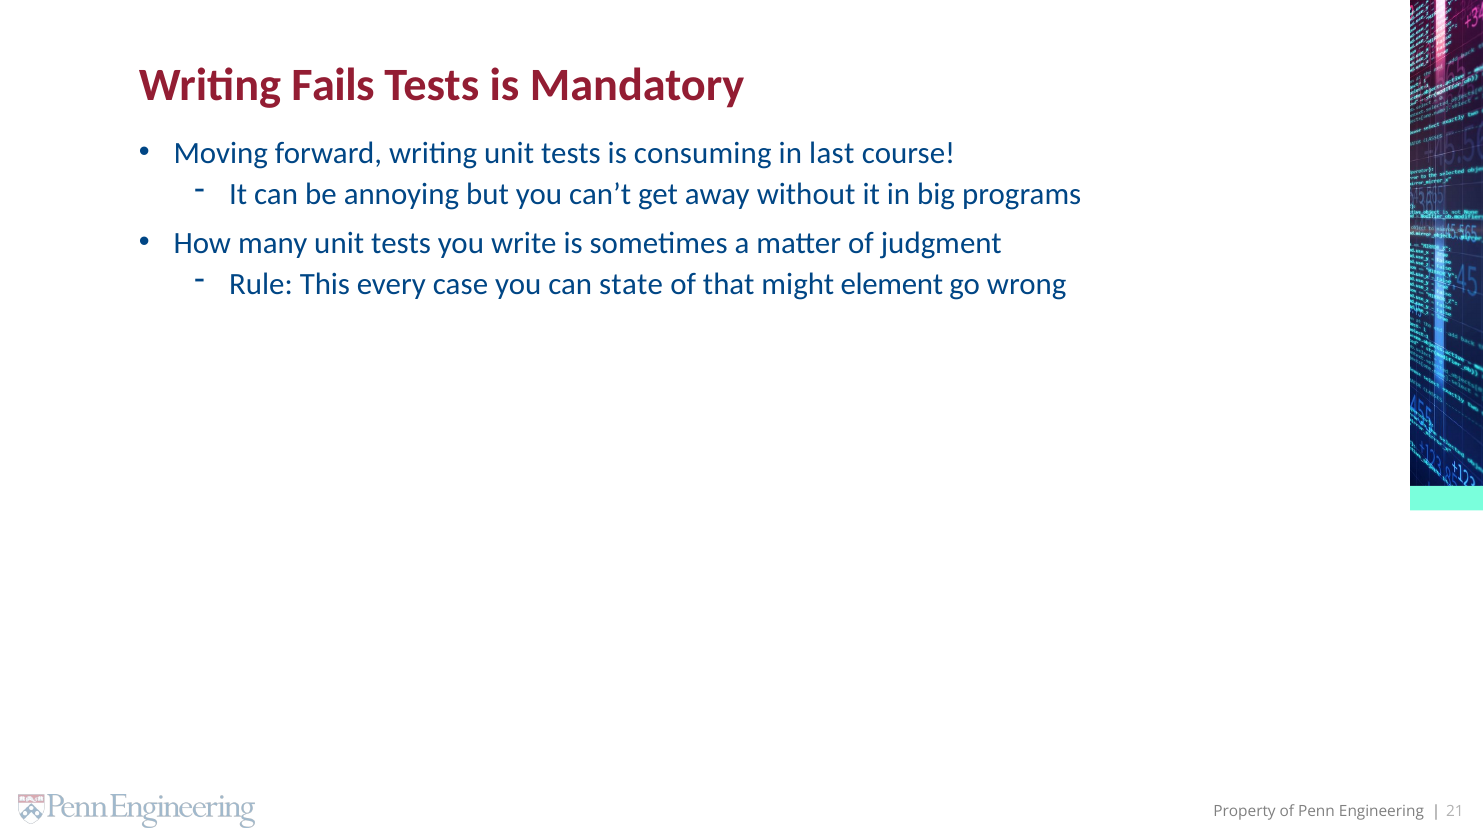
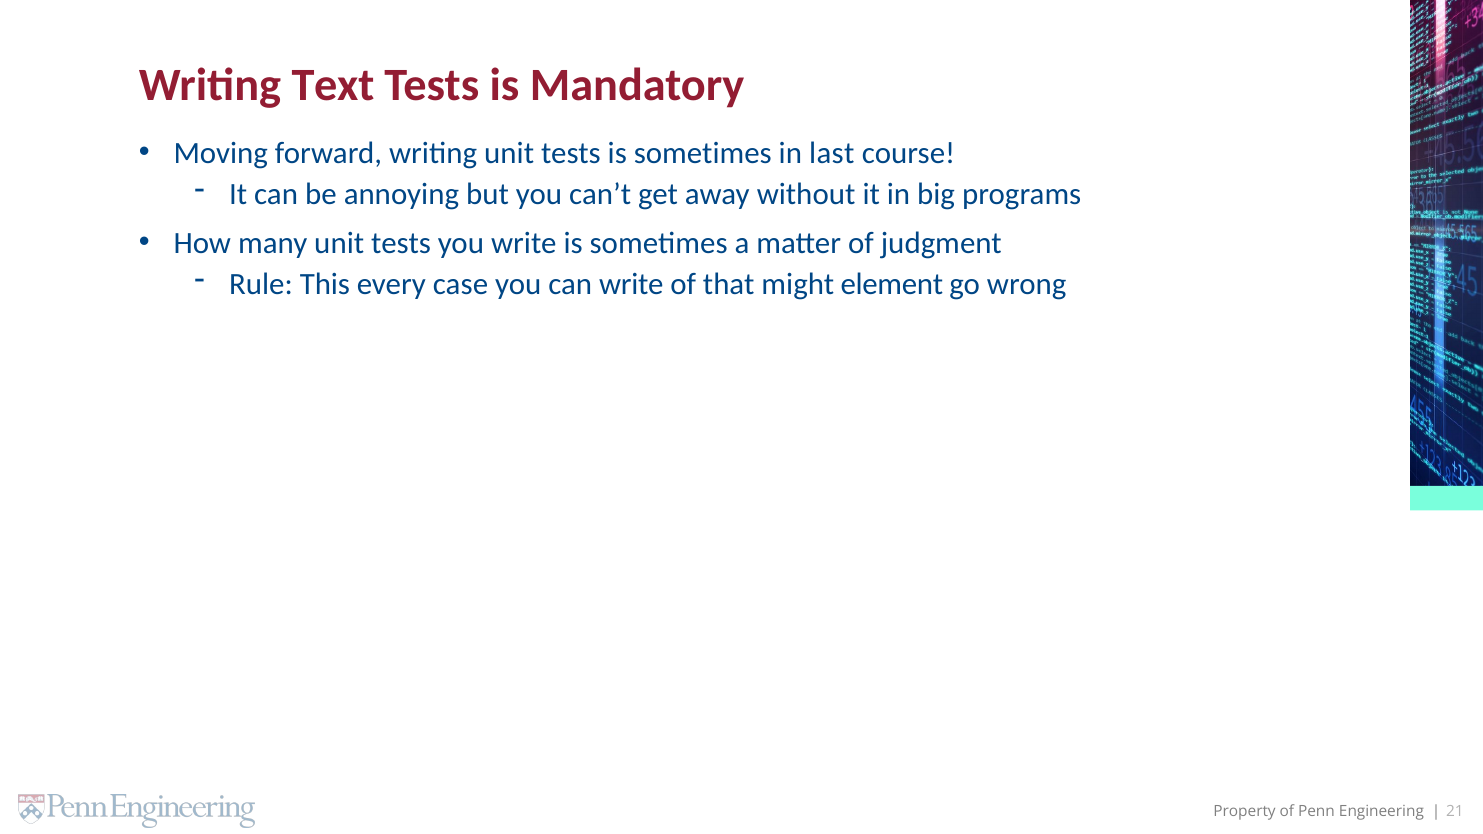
Fails: Fails -> Text
tests is consuming: consuming -> sometimes
can state: state -> write
